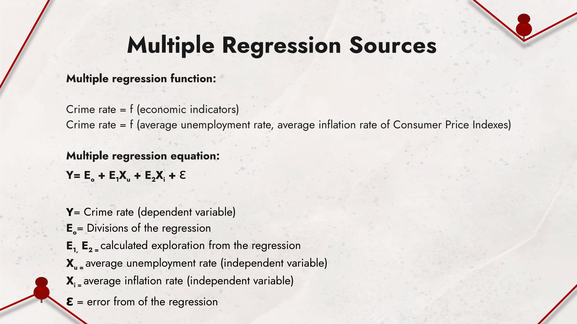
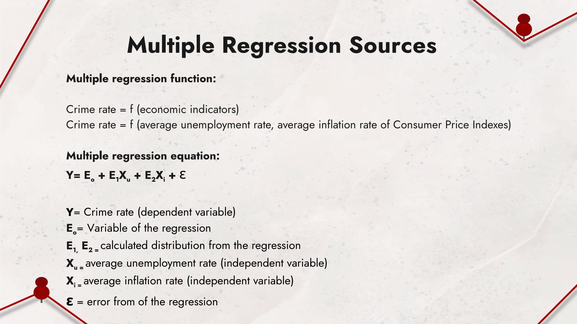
Divisions at (108, 228): Divisions -> Variable
exploration: exploration -> distribution
